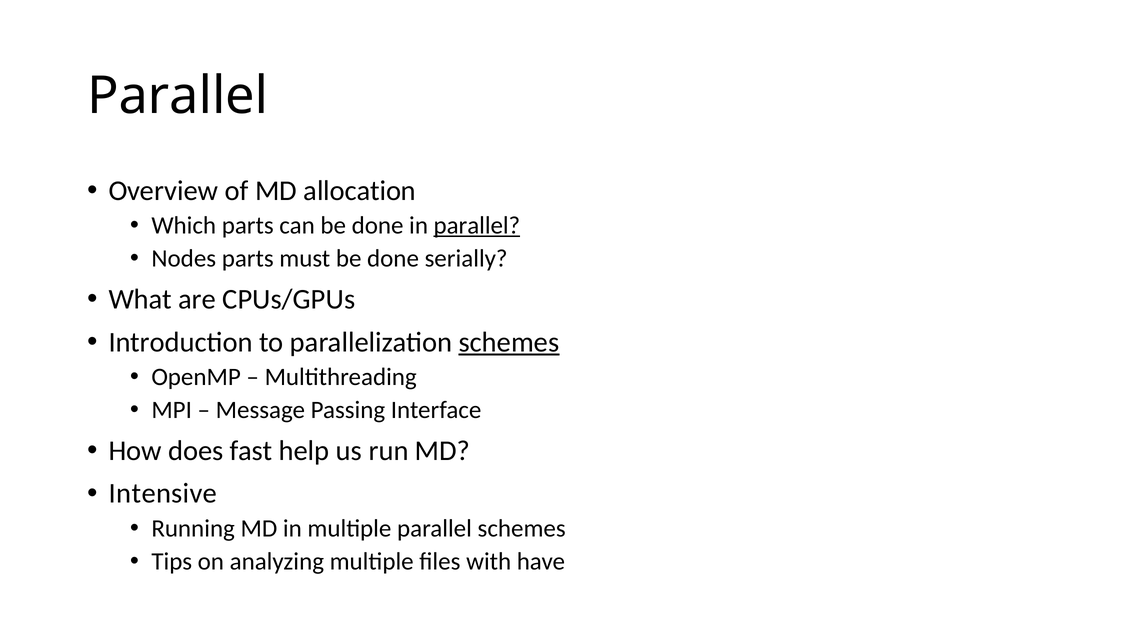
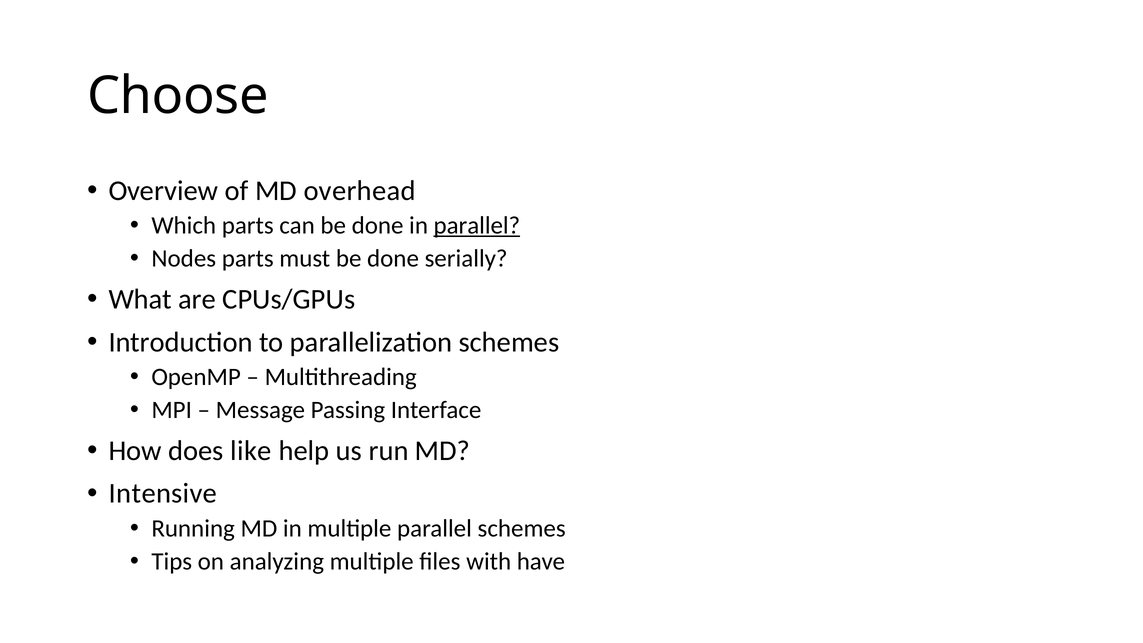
Parallel at (178, 96): Parallel -> Choose
allocation: allocation -> overhead
schemes at (509, 342) underline: present -> none
fast: fast -> like
